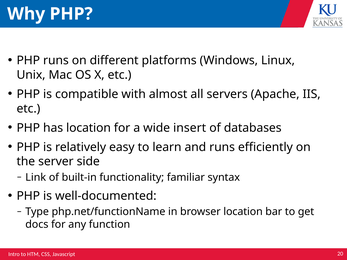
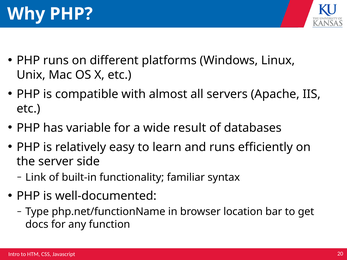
has location: location -> variable
insert: insert -> result
